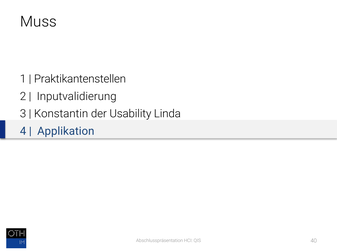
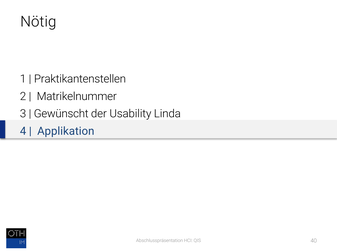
Muss: Muss -> Nötig
Inputvalidierung: Inputvalidierung -> Matrikelnummer
Konstantin: Konstantin -> Gewünscht
